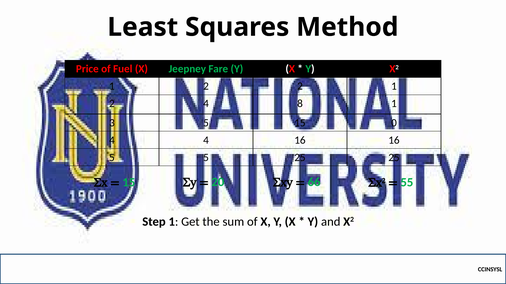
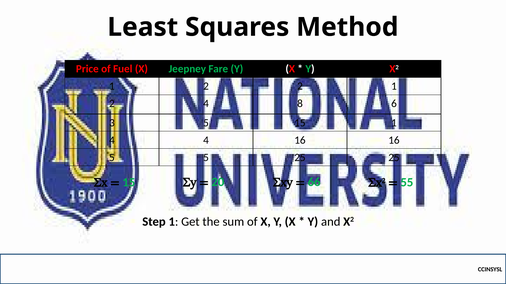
8 1: 1 -> 6
15 0: 0 -> 1
